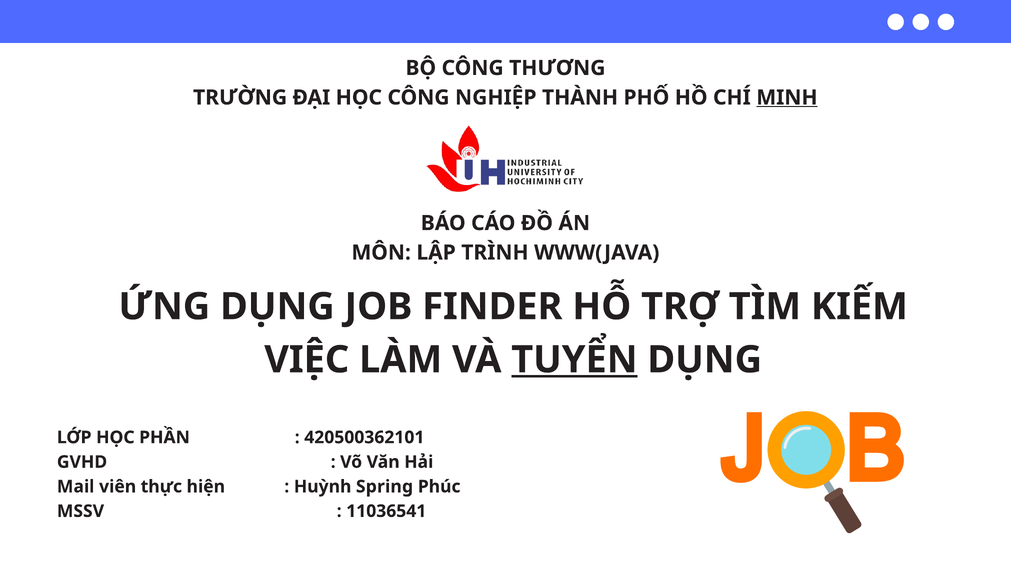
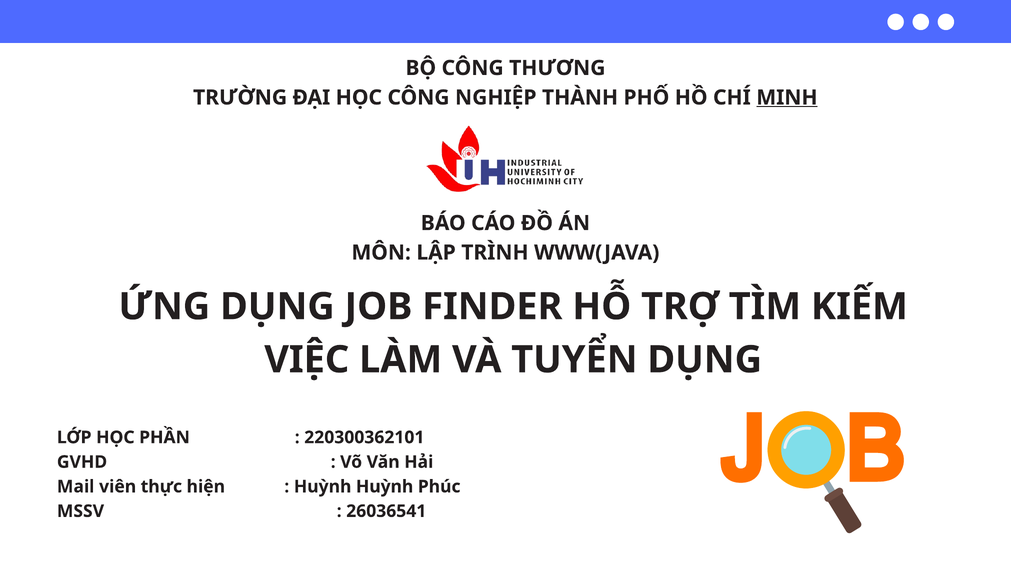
TUYỂN underline: present -> none
420500362101: 420500362101 -> 220300362101
Huỳnh Spring: Spring -> Huỳnh
11036541: 11036541 -> 26036541
